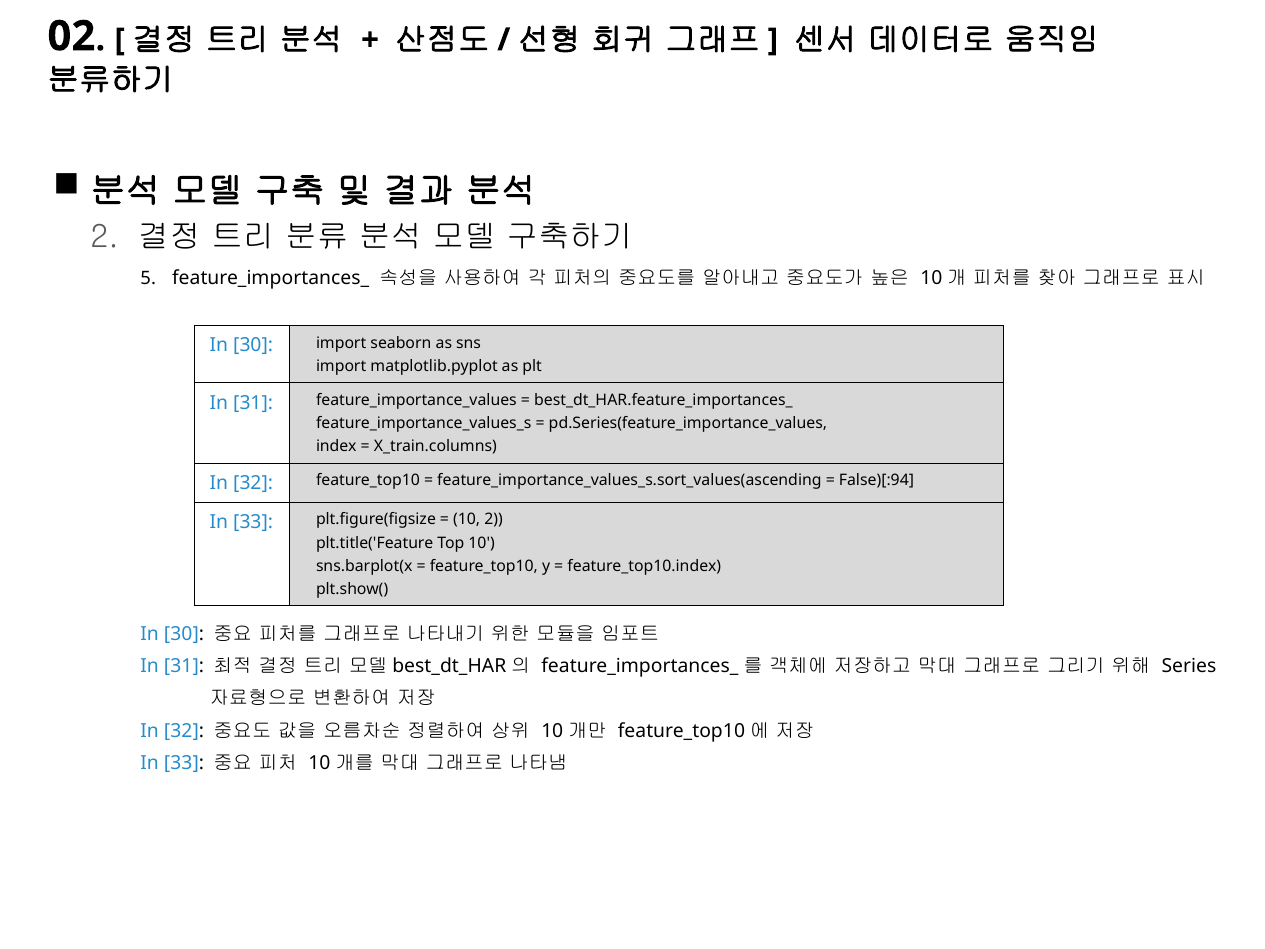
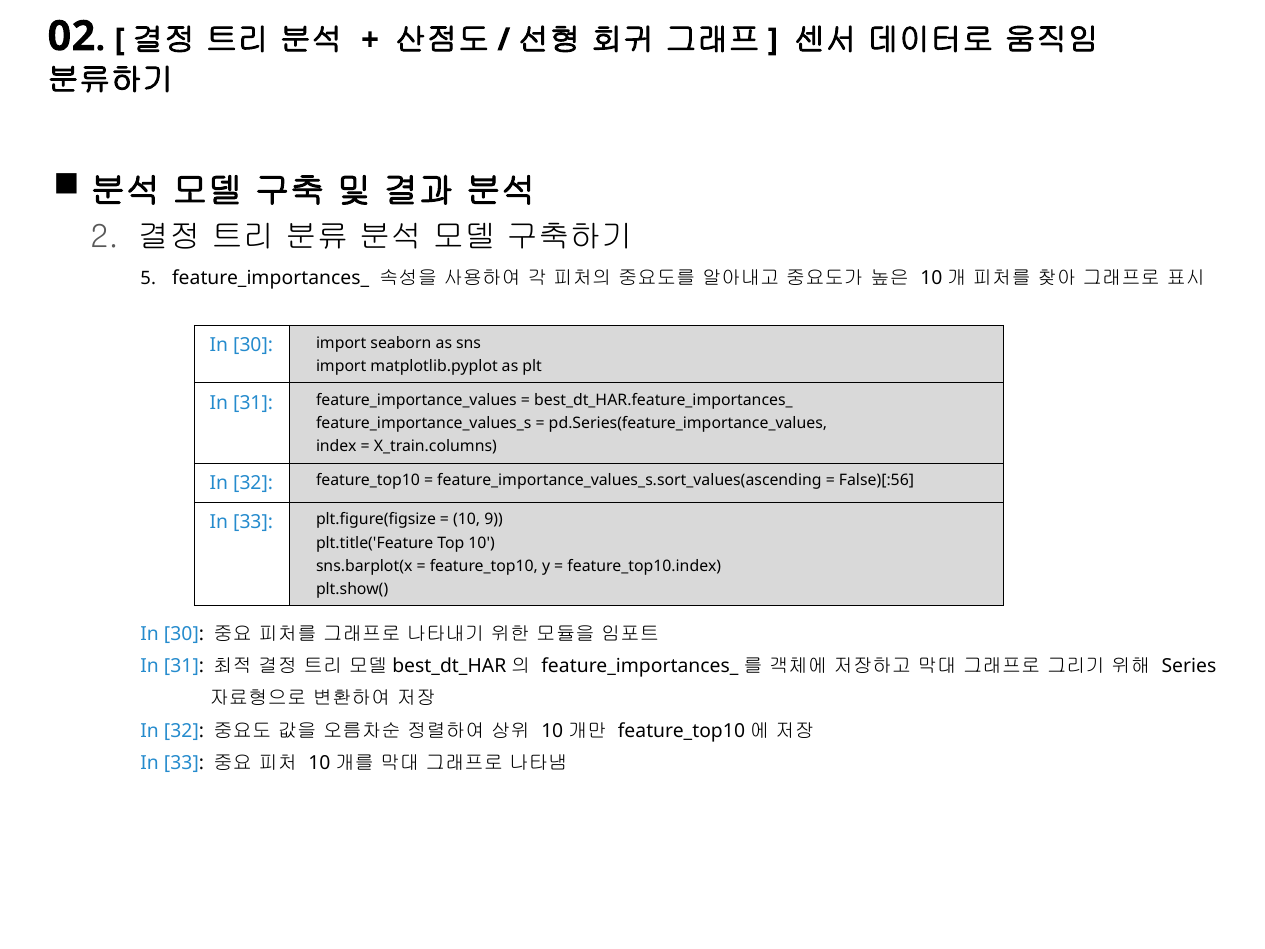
False)[:94: False)[:94 -> False)[:56
10 2: 2 -> 9
